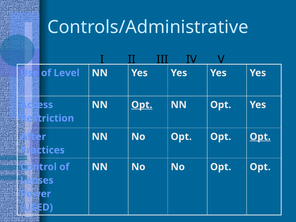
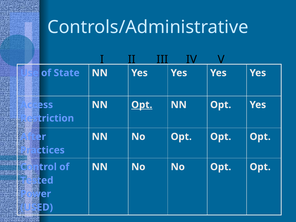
Level: Level -> State
Opt at (260, 137) underline: present -> none
Lenses: Lenses -> Tested
